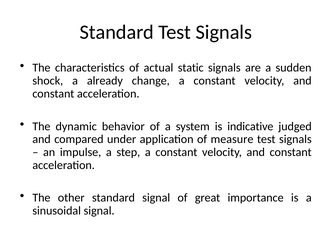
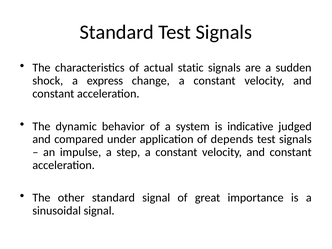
already: already -> express
measure: measure -> depends
